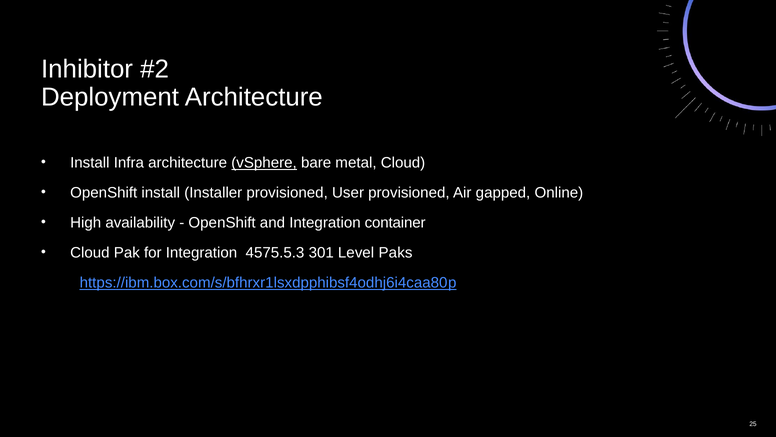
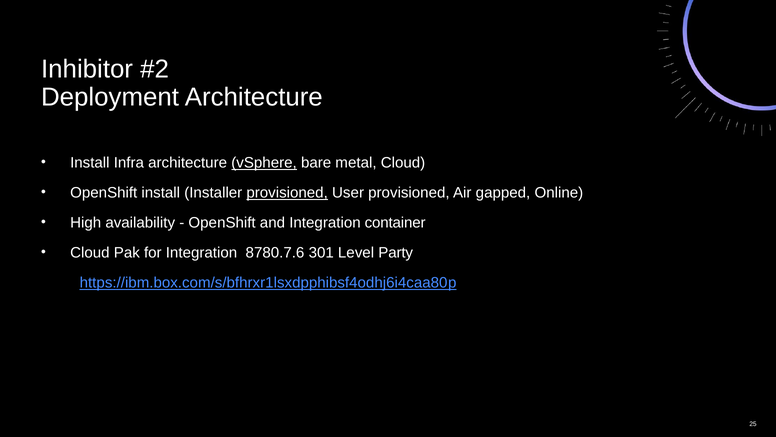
provisioned at (287, 193) underline: none -> present
4575.5.3: 4575.5.3 -> 8780.7.6
Paks: Paks -> Party
